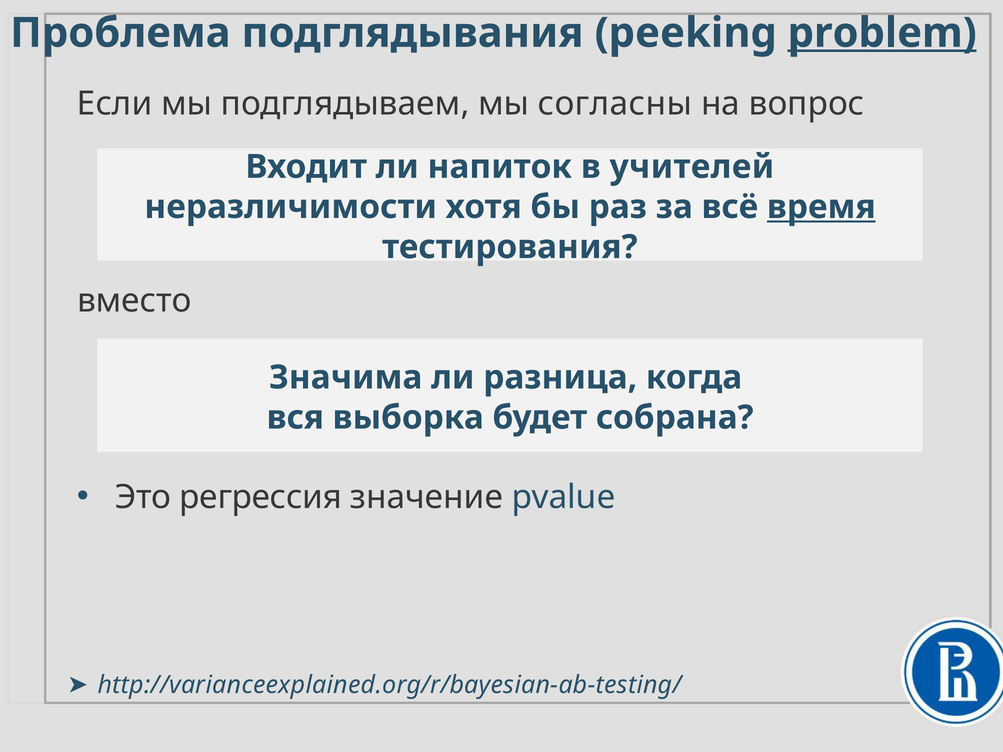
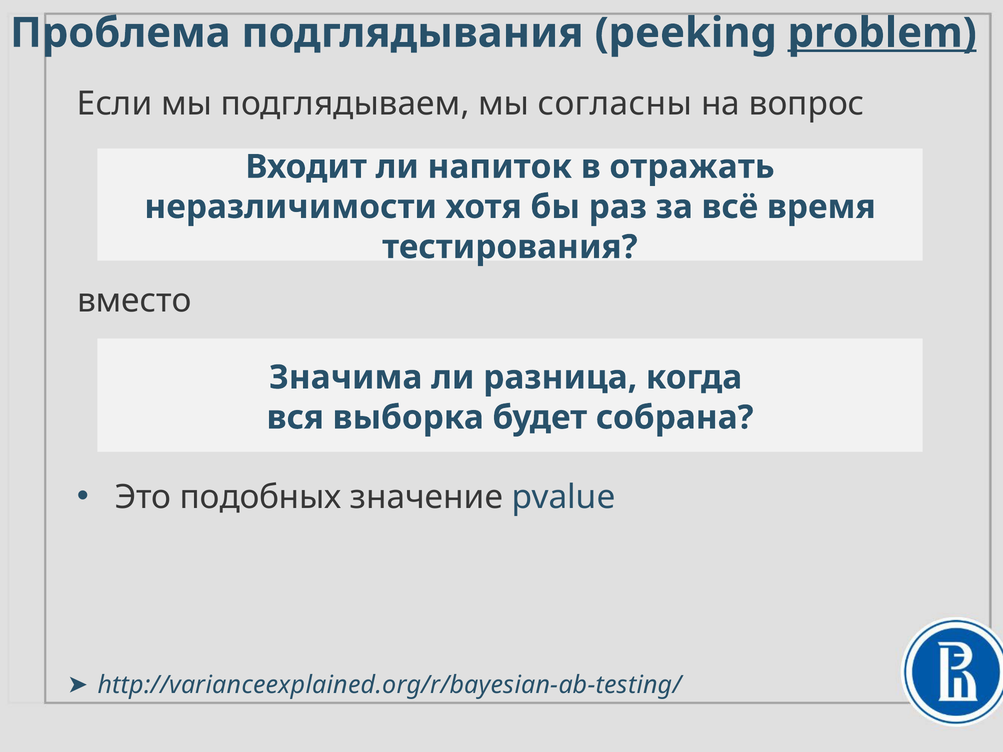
учителей: учителей -> отражать
время underline: present -> none
регрессия: регрессия -> подобных
